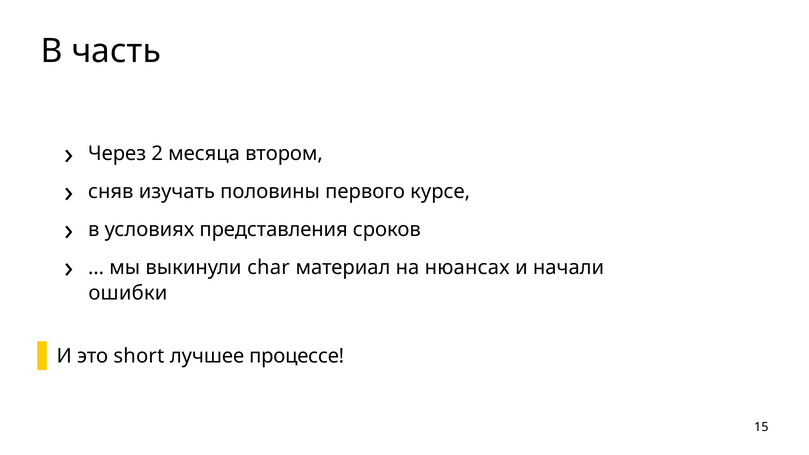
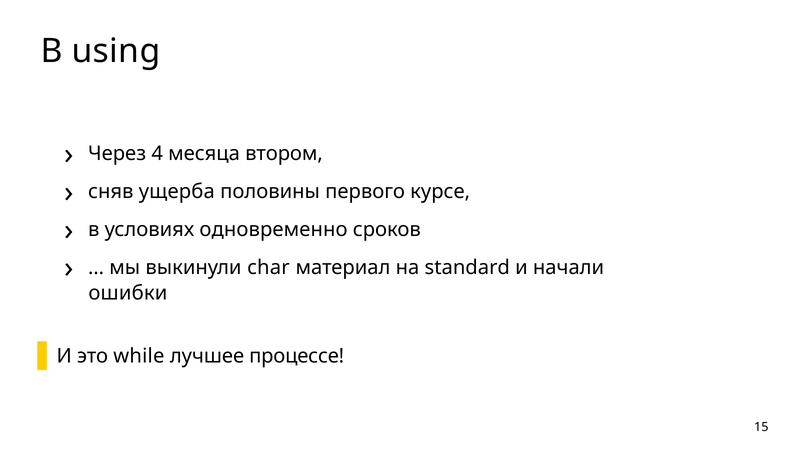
часть: часть -> using
2: 2 -> 4
изучать: изучать -> ущерба
представления: представления -> одновременно
нюансах: нюансах -> standard
short: short -> while
